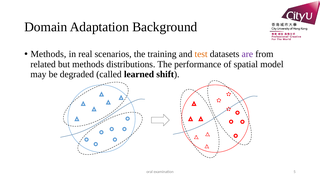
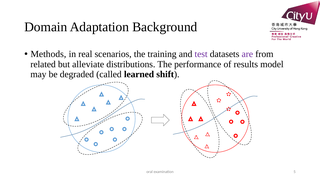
test colour: orange -> purple
but methods: methods -> alleviate
spatial: spatial -> results
